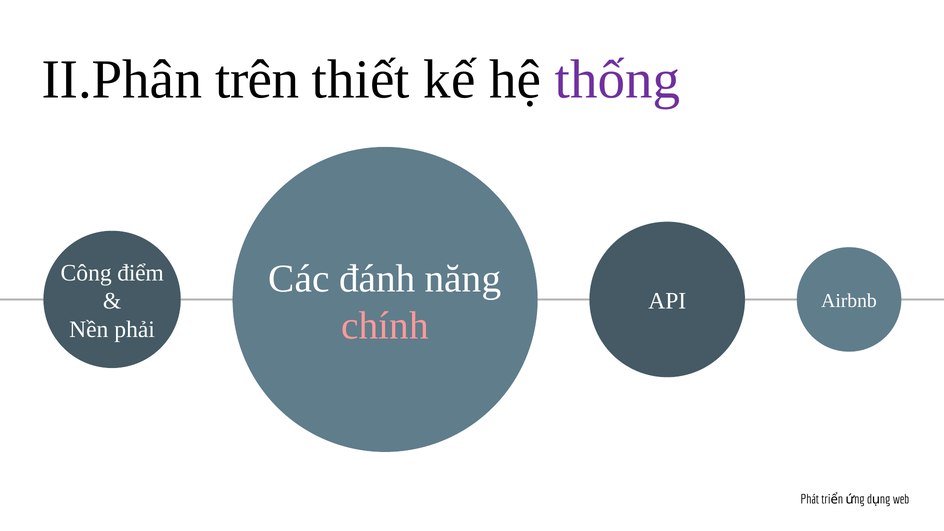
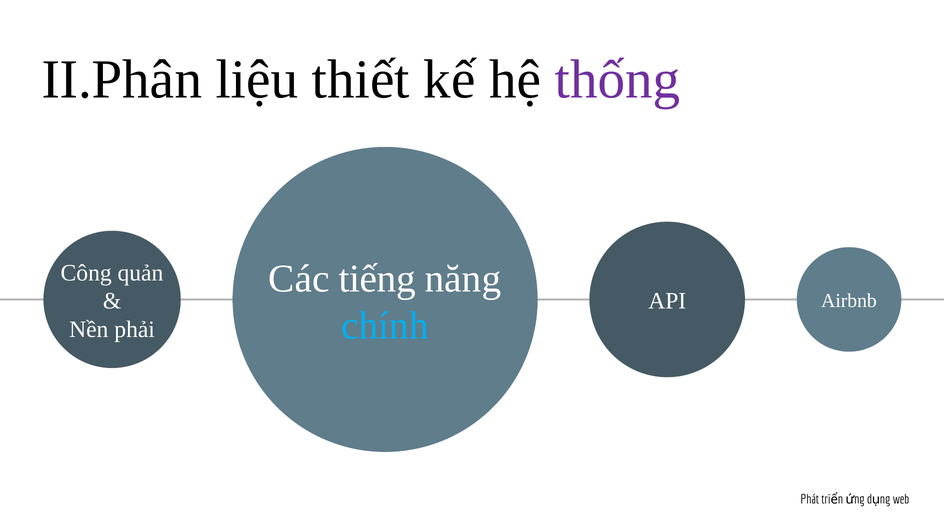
trên: trên -> liệu
đánh: đánh -> tiếng
điểm: điểm -> quản
chính colour: pink -> light blue
